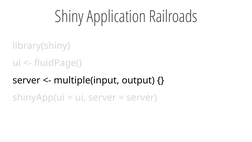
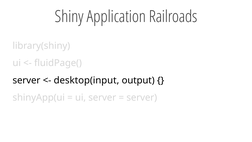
multiple(input: multiple(input -> desktop(input
